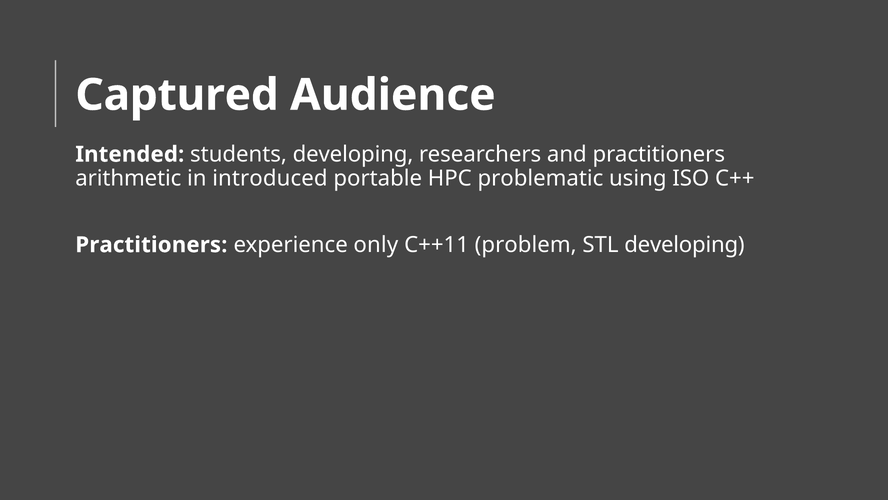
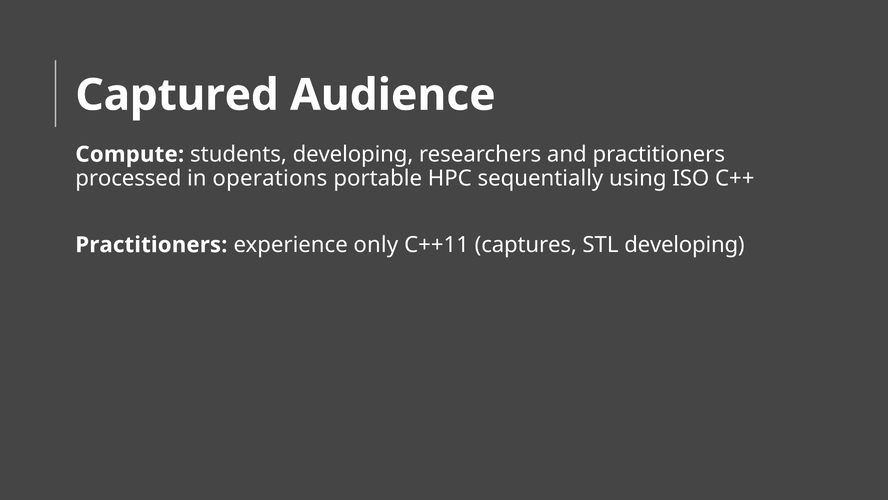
Intended: Intended -> Compute
arithmetic: arithmetic -> processed
introduced: introduced -> operations
problematic: problematic -> sequentially
problem: problem -> captures
